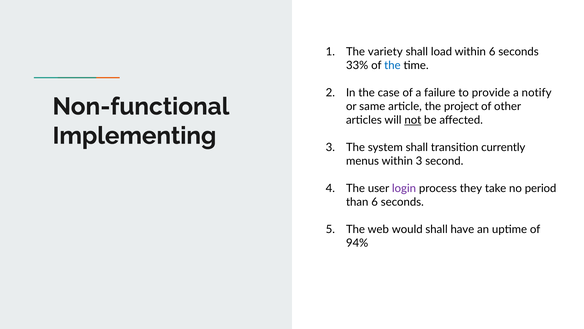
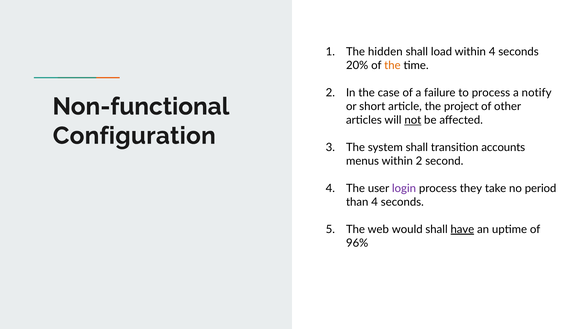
variety: variety -> hidden
within 6: 6 -> 4
33%: 33% -> 20%
the at (392, 65) colour: blue -> orange
to provide: provide -> process
same: same -> short
Implementing: Implementing -> Configuration
currently: currently -> accounts
within 3: 3 -> 2
than 6: 6 -> 4
have underline: none -> present
94%: 94% -> 96%
